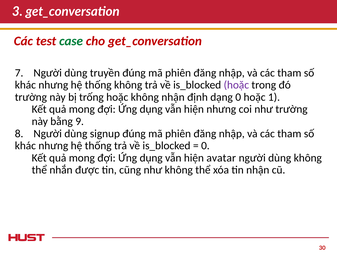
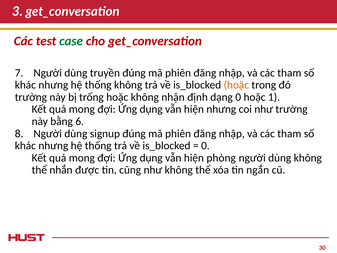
hoặc at (236, 85) colour: purple -> orange
9: 9 -> 6
avatar: avatar -> phòng
tin nhận: nhận -> ngắn
